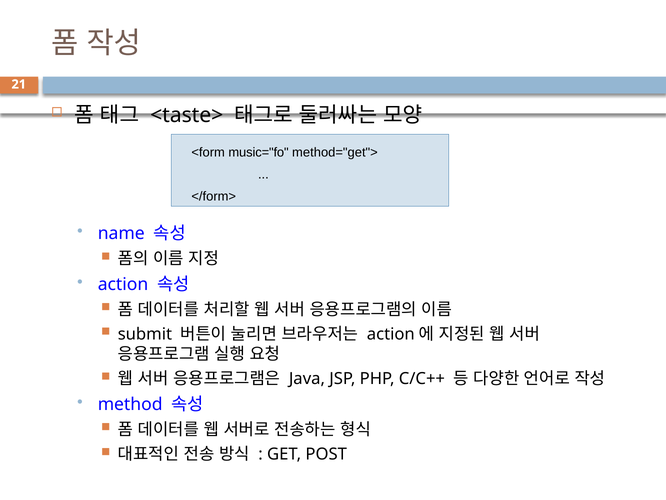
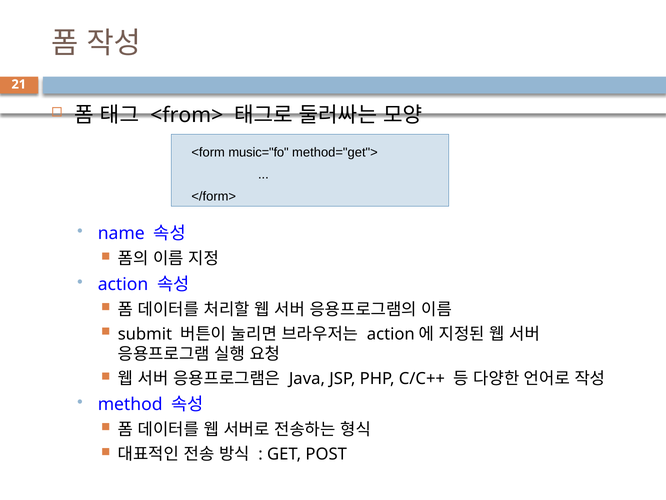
<taste>: <taste> -> <from>
